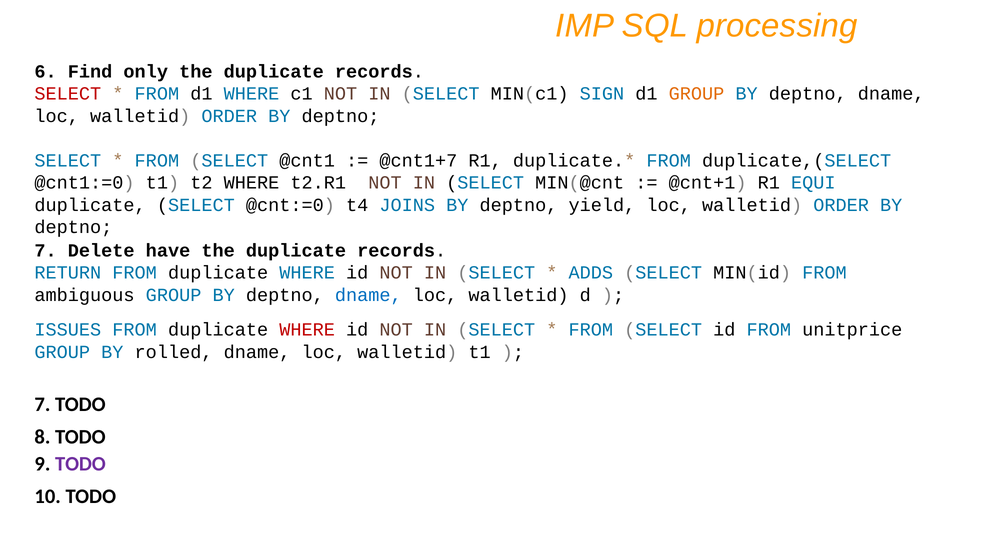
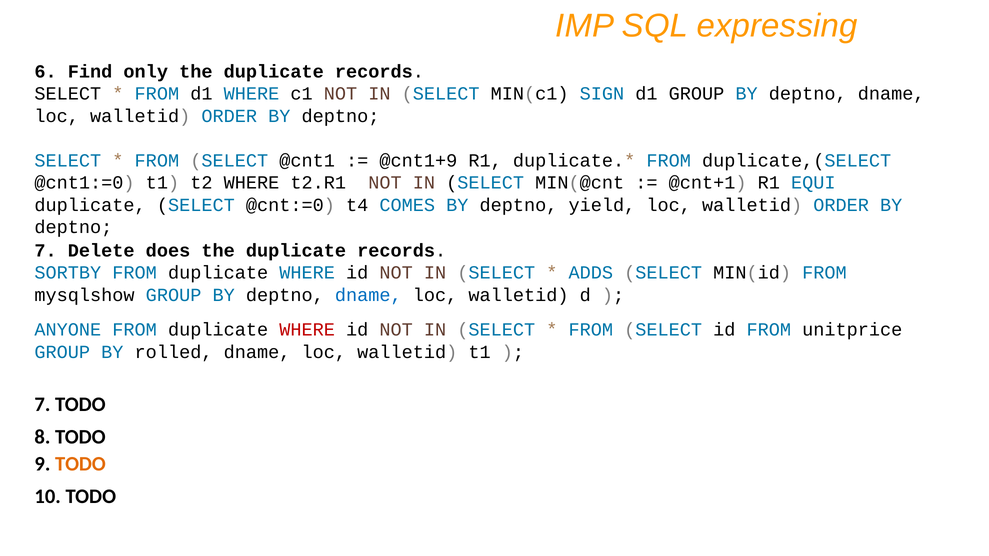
processing: processing -> expressing
SELECT at (68, 94) colour: red -> black
GROUP at (696, 94) colour: orange -> black
@cnt1+7: @cnt1+7 -> @cnt1+9
JOINS: JOINS -> COMES
have: have -> does
RETURN: RETURN -> SORTBY
ambiguous: ambiguous -> mysqlshow
ISSUES: ISSUES -> ANYONE
TODO at (80, 464) colour: purple -> orange
